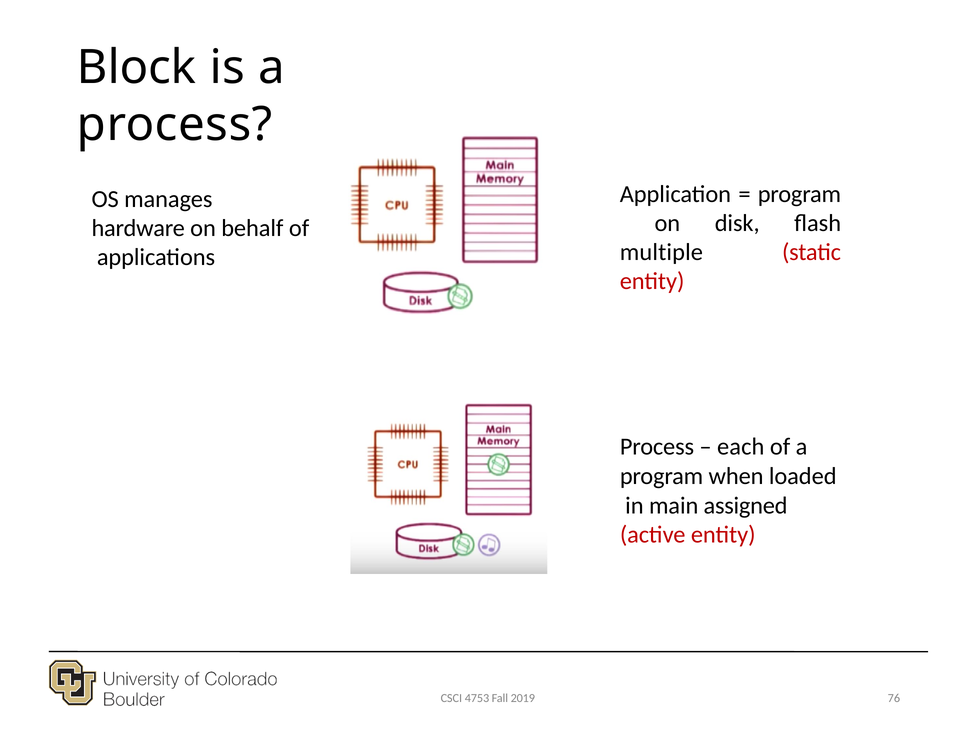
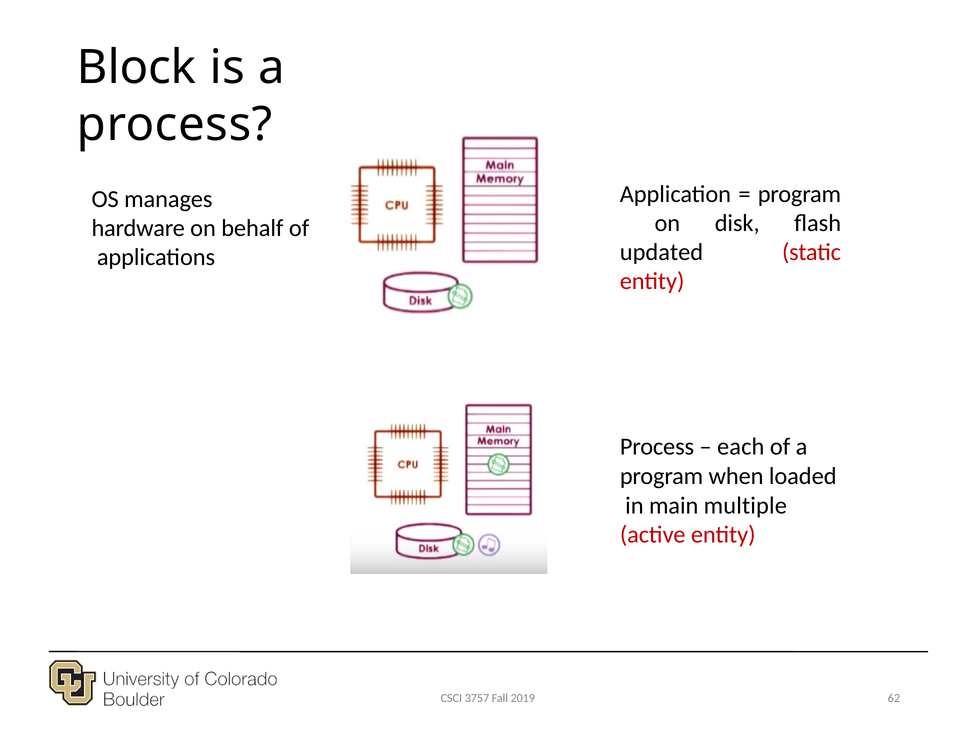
multiple: multiple -> updated
assigned: assigned -> multiple
4753: 4753 -> 3757
76: 76 -> 62
